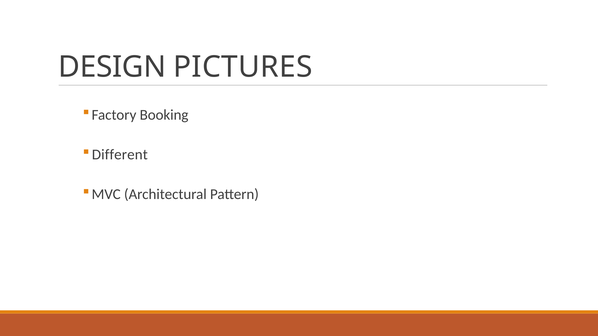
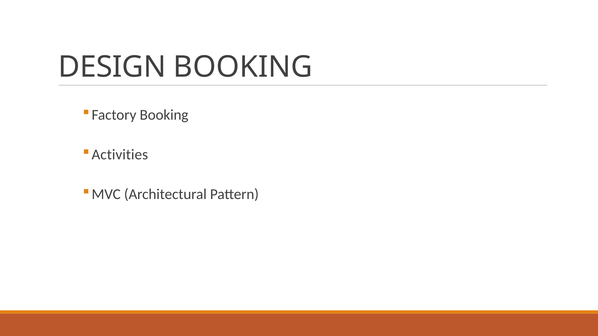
DESIGN PICTURES: PICTURES -> BOOKING
Different: Different -> Activities
